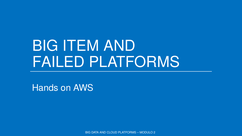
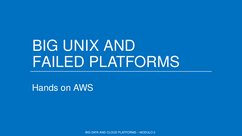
ITEM: ITEM -> UNIX
